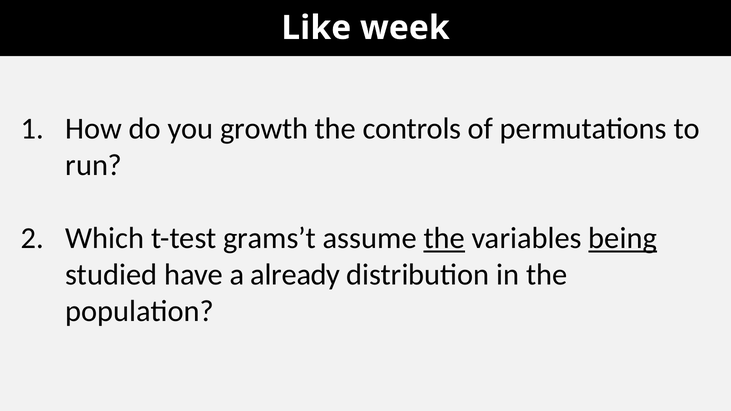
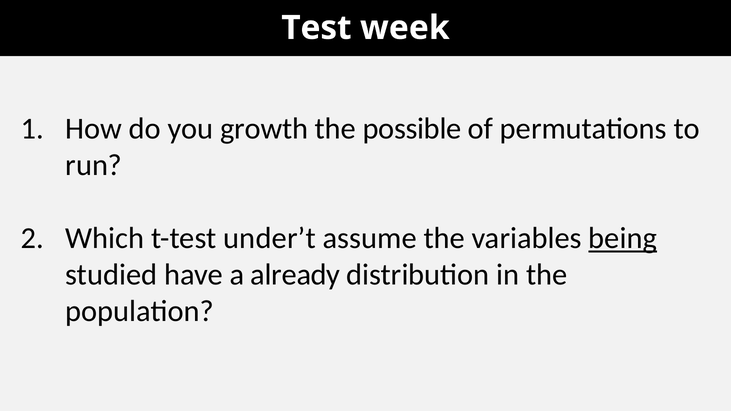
Like: Like -> Test
controls: controls -> possible
grams’t: grams’t -> under’t
the at (444, 238) underline: present -> none
